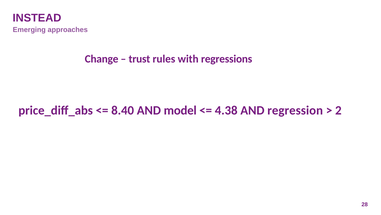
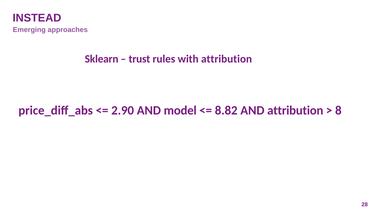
Change: Change -> Sklearn
with regressions: regressions -> attribution
8.40: 8.40 -> 2.90
4.38: 4.38 -> 8.82
AND regression: regression -> attribution
2: 2 -> 8
